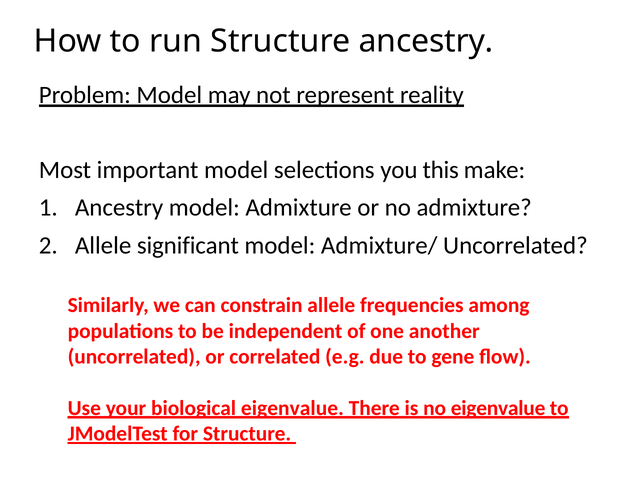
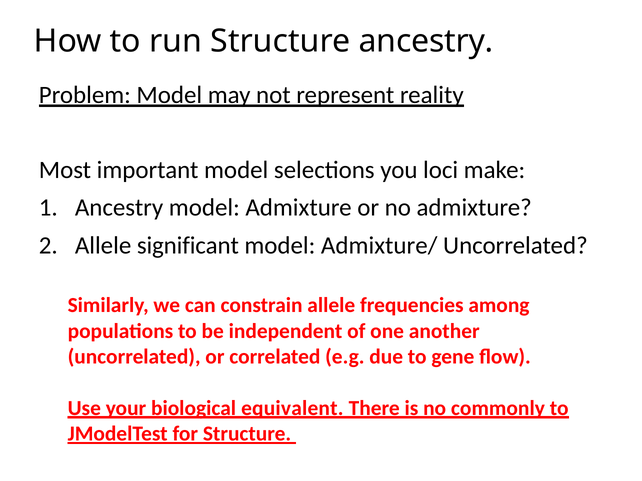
this: this -> loci
biological eigenvalue: eigenvalue -> equivalent
no eigenvalue: eigenvalue -> commonly
